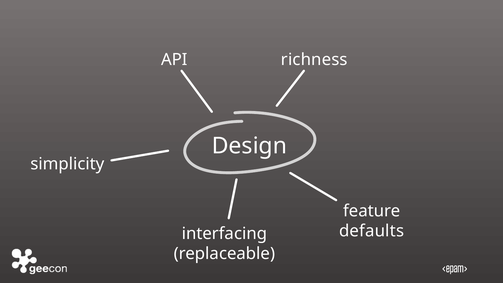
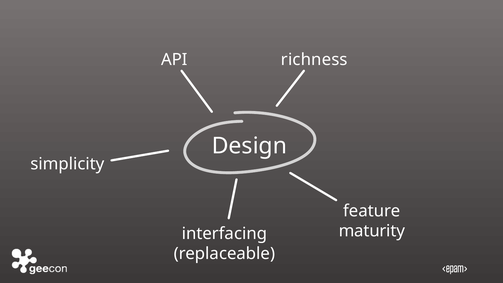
defaults: defaults -> maturity
